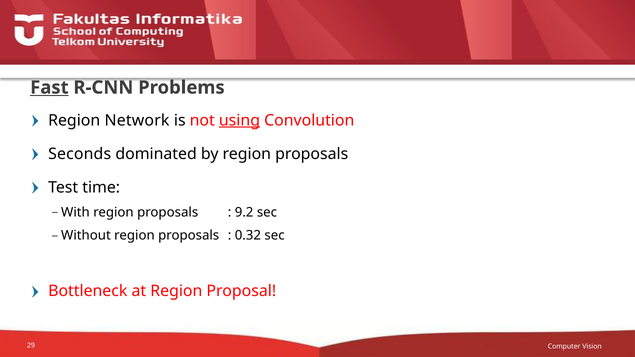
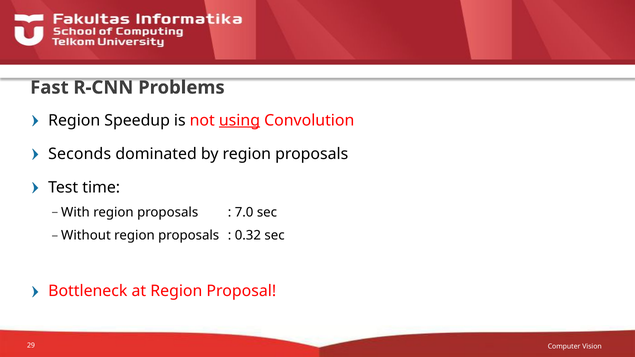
Fast underline: present -> none
Network: Network -> Speedup
9.2: 9.2 -> 7.0
